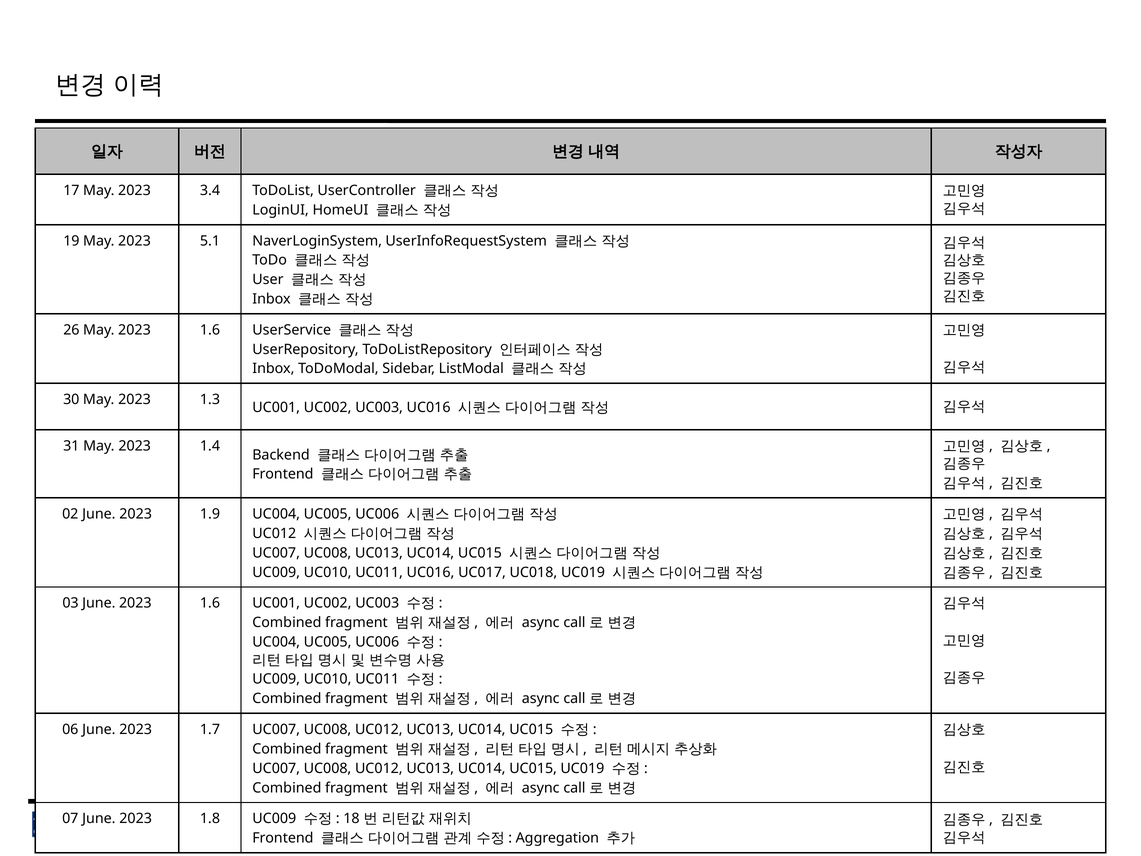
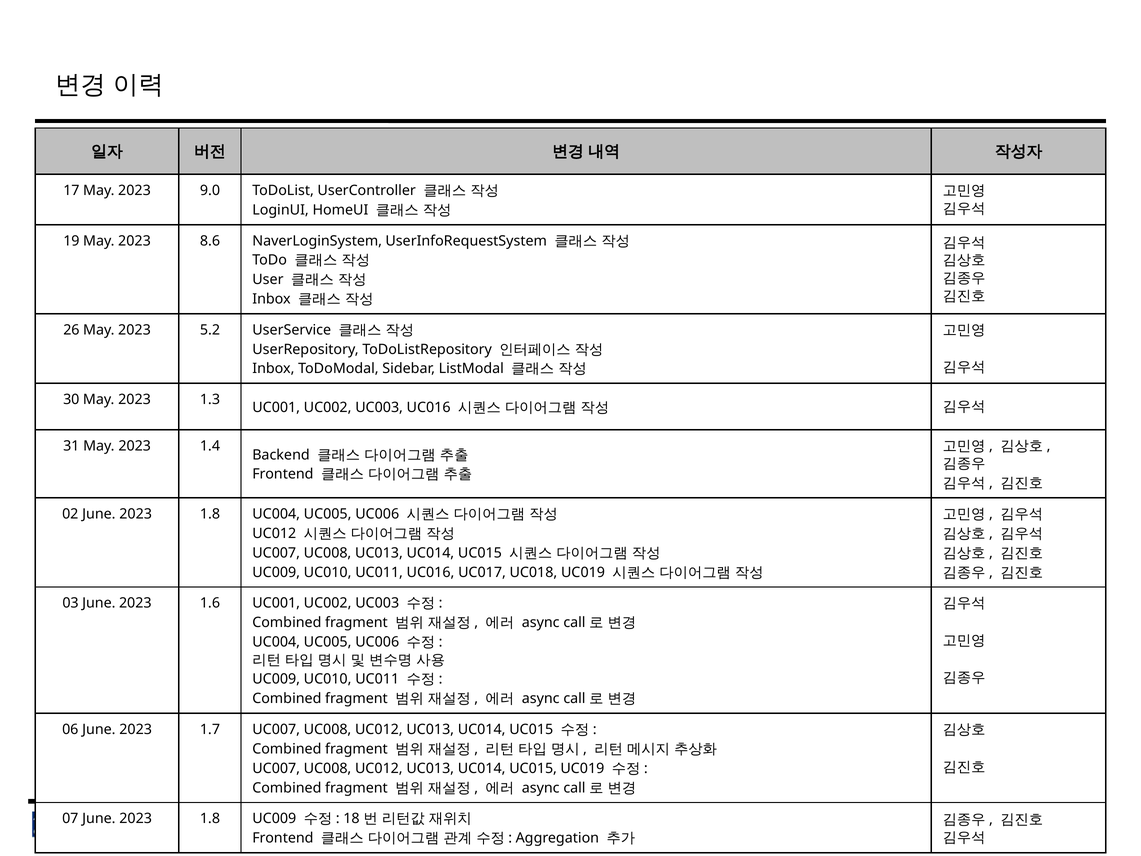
3.4: 3.4 -> 9.0
5.1: 5.1 -> 8.6
May 2023 1.6: 1.6 -> 5.2
02 June 2023 1.9: 1.9 -> 1.8
